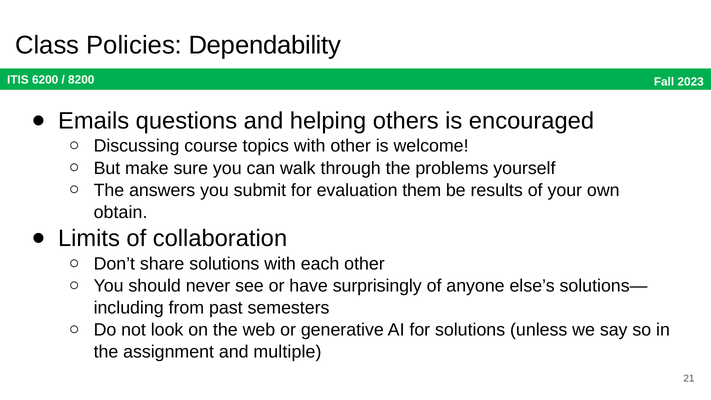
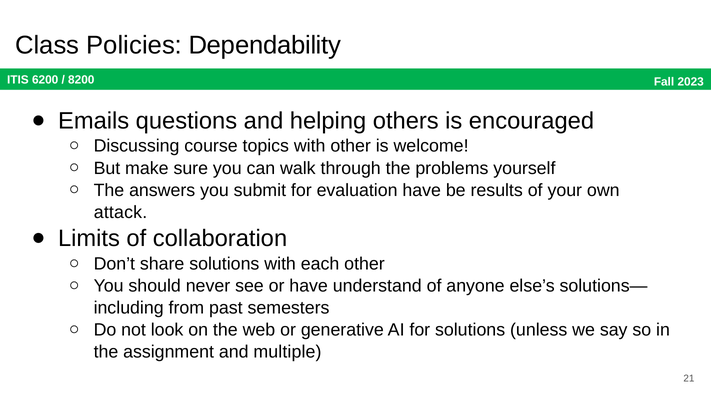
evaluation them: them -> have
obtain: obtain -> attack
surprisingly: surprisingly -> understand
